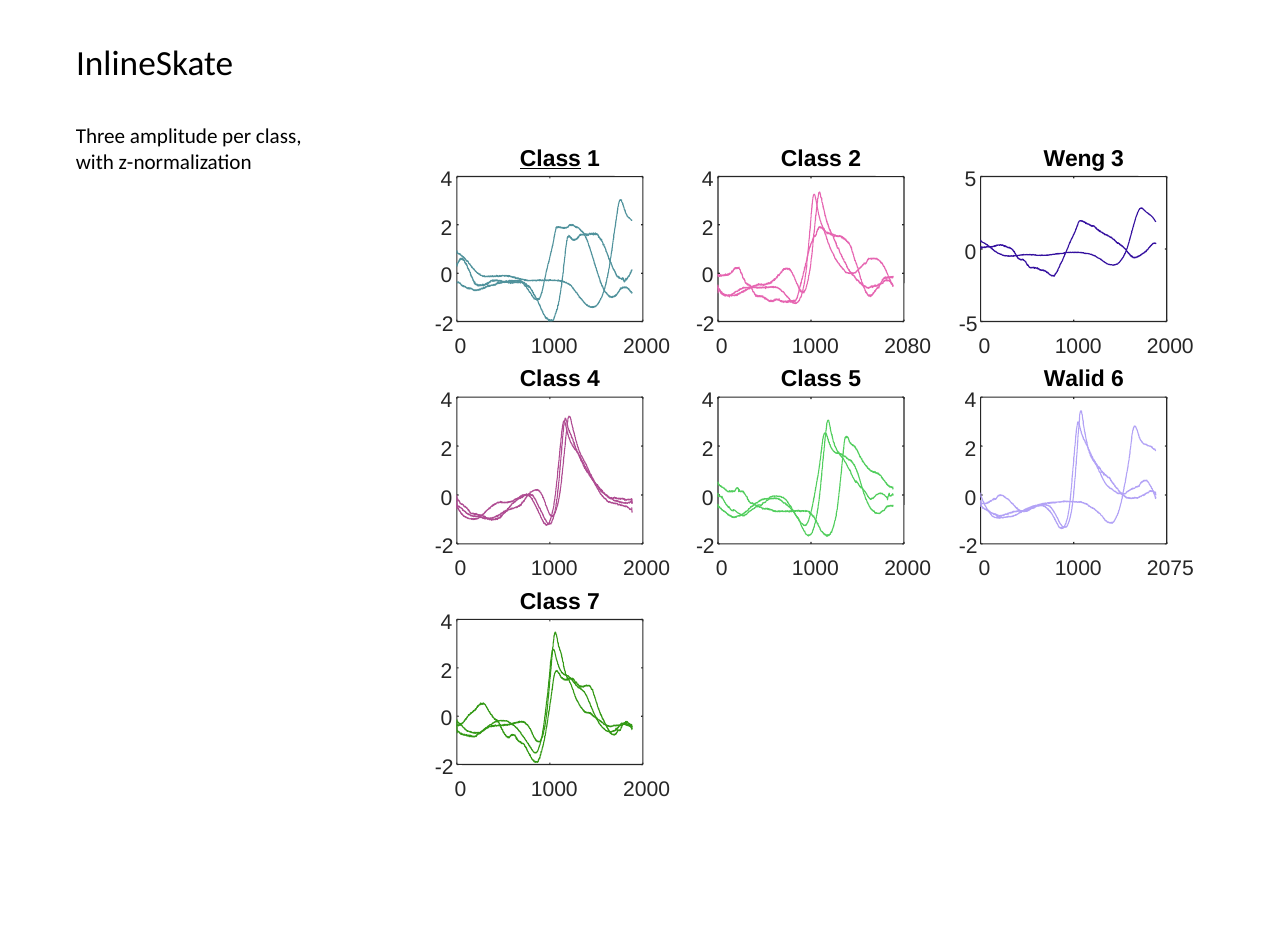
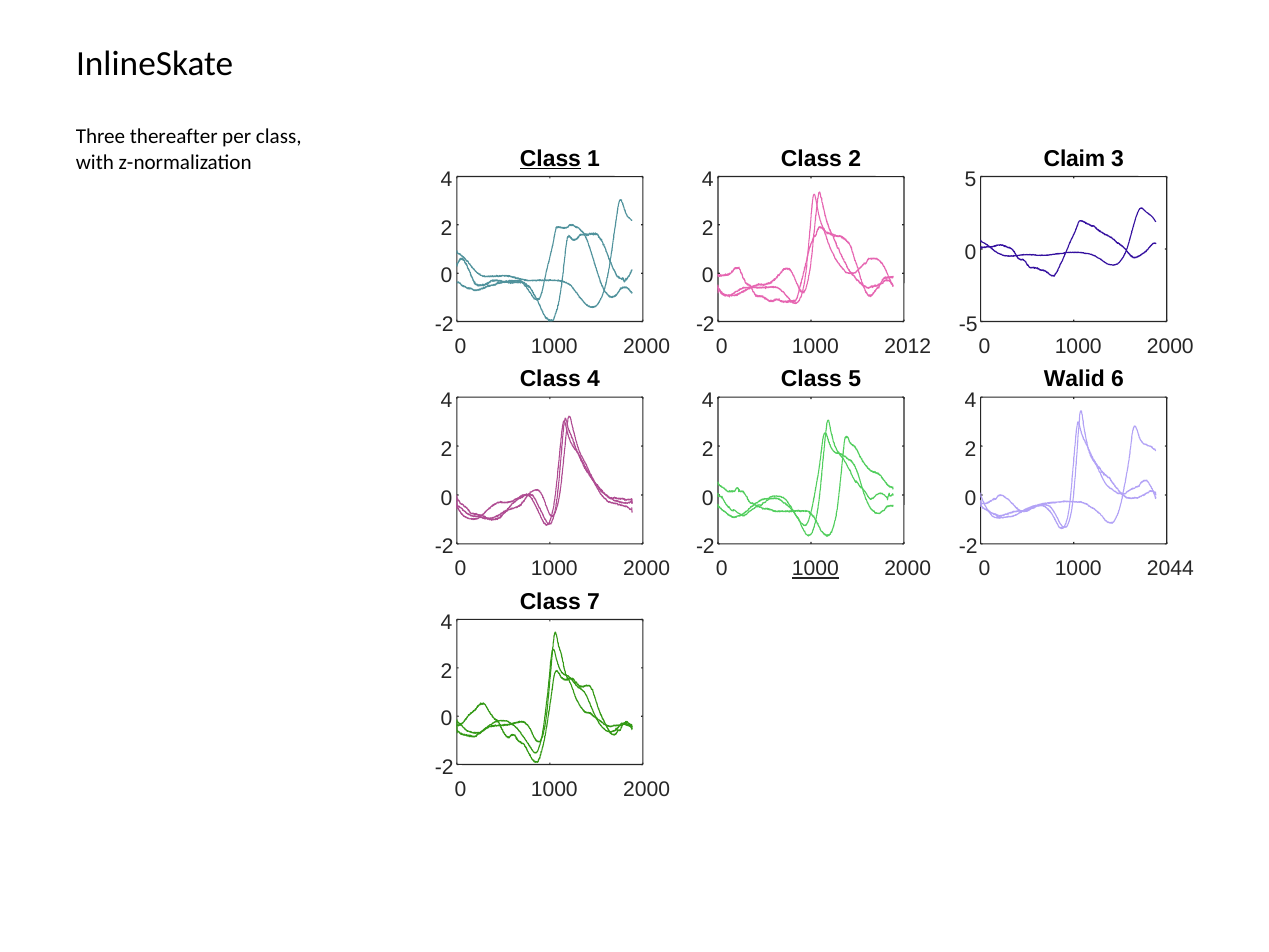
amplitude: amplitude -> thereafter
Weng: Weng -> Claim
2080: 2080 -> 2012
1000 at (815, 569) underline: none -> present
2075: 2075 -> 2044
